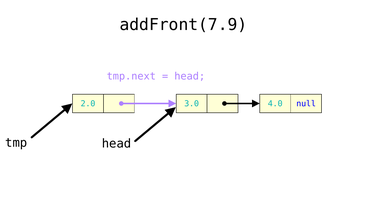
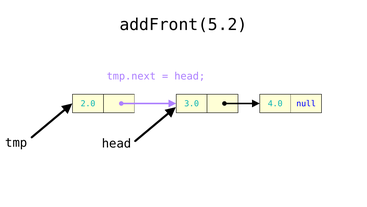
addFront(7.9: addFront(7.9 -> addFront(5.2
